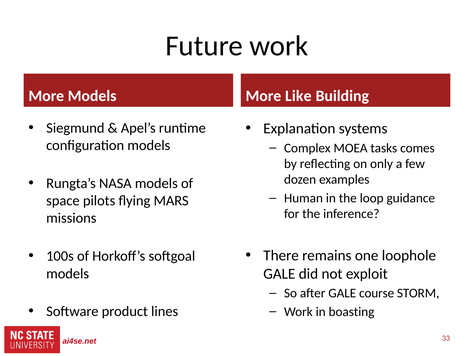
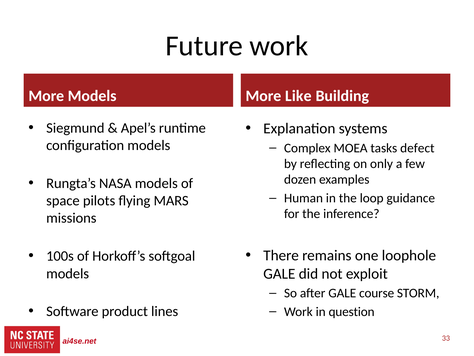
comes: comes -> defect
boasting: boasting -> question
